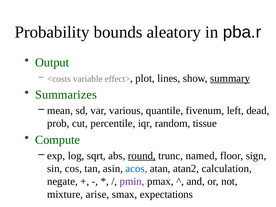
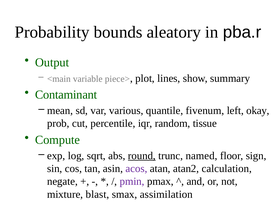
<costs: <costs -> <main
effect>: effect> -> piece>
summary underline: present -> none
Summarizes: Summarizes -> Contaminant
dead: dead -> okay
acos colour: blue -> purple
arise: arise -> blast
expectations: expectations -> assimilation
